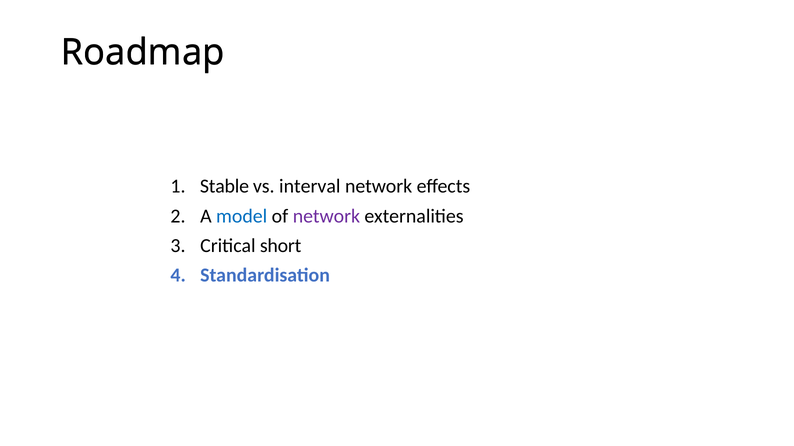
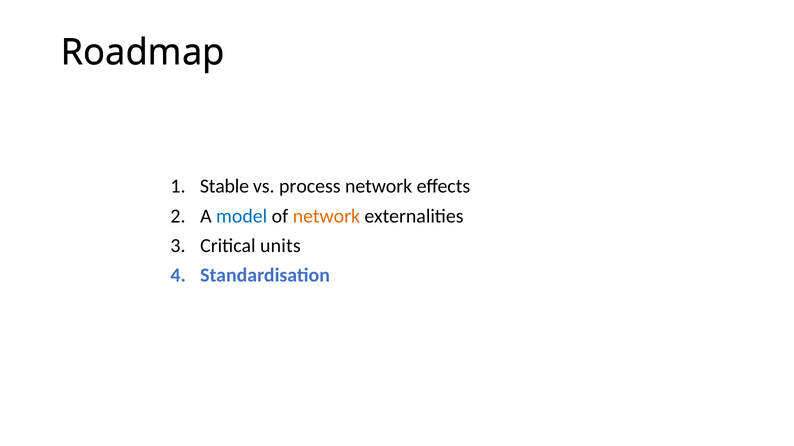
interval: interval -> process
network at (326, 216) colour: purple -> orange
short: short -> units
